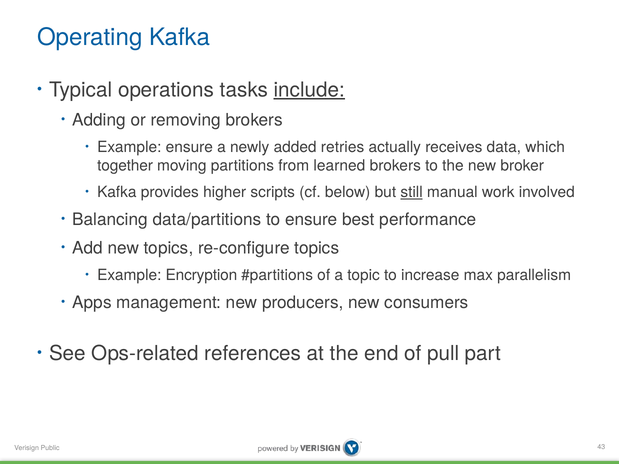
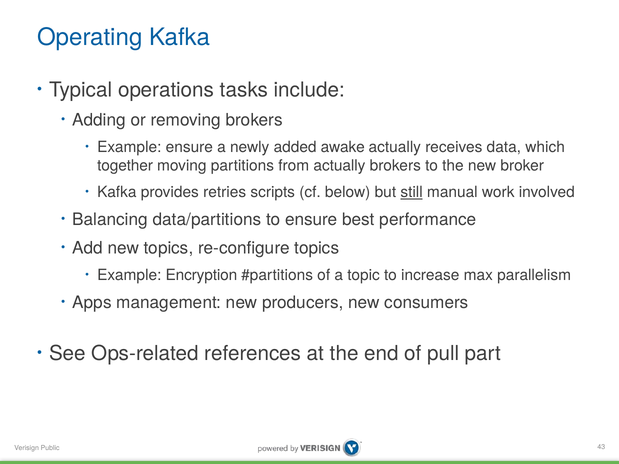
include underline: present -> none
retries: retries -> awake
from learned: learned -> actually
higher: higher -> retries
